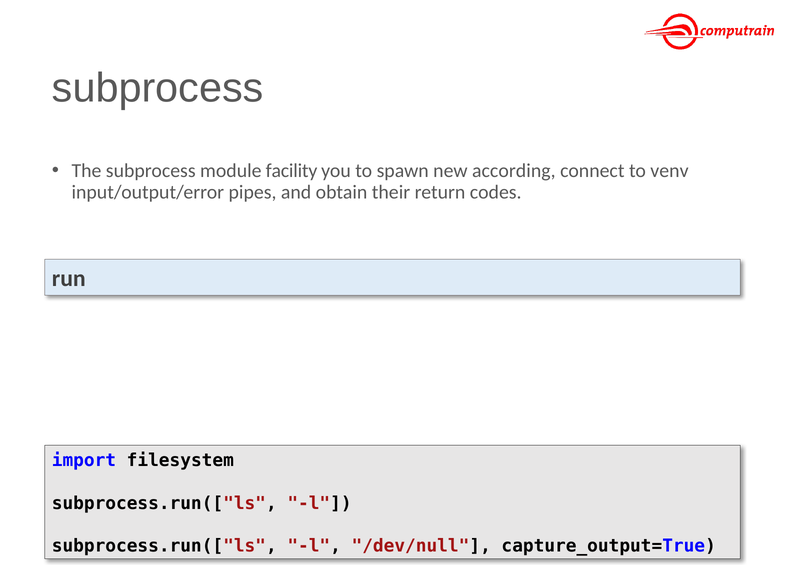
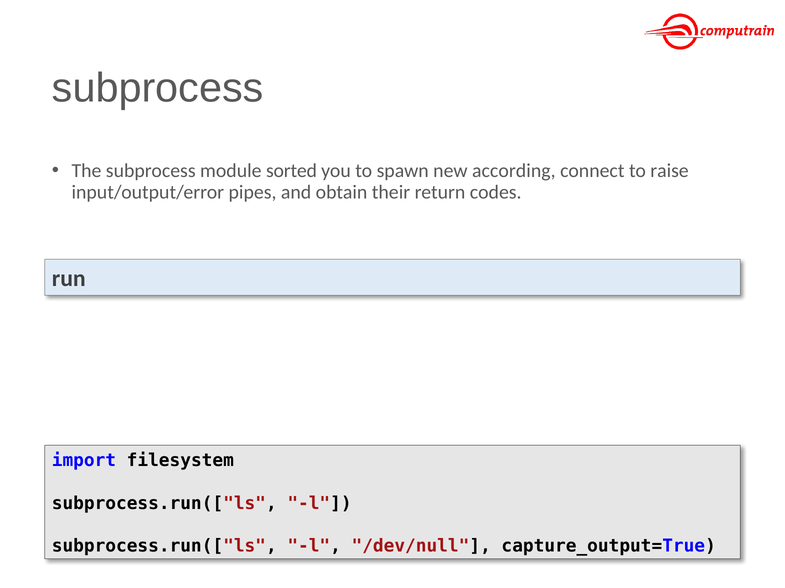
facility: facility -> sorted
venv: venv -> raise
